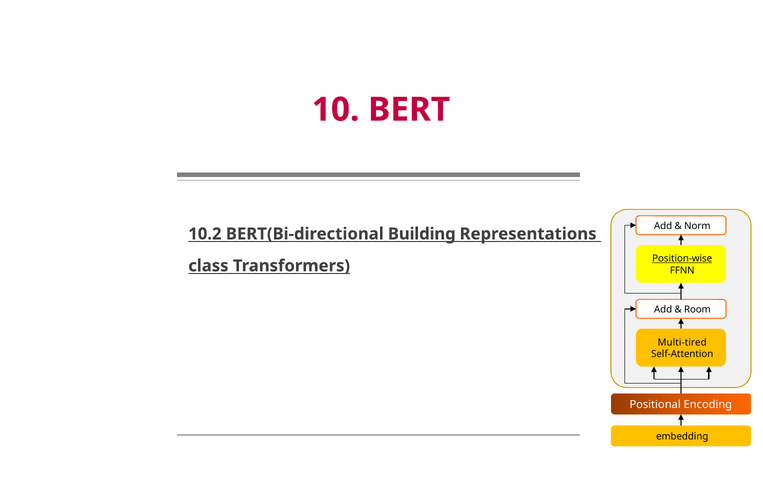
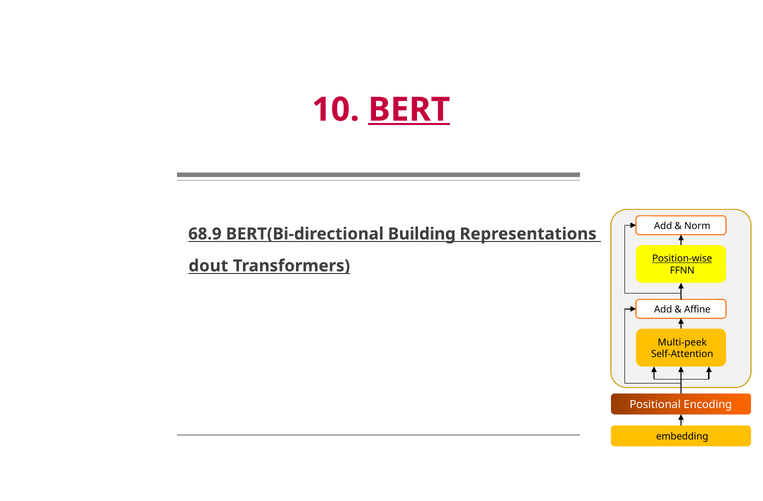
BERT underline: none -> present
10.2: 10.2 -> 68.9
class: class -> dout
Room: Room -> Affine
Multi-tired: Multi-tired -> Multi-peek
